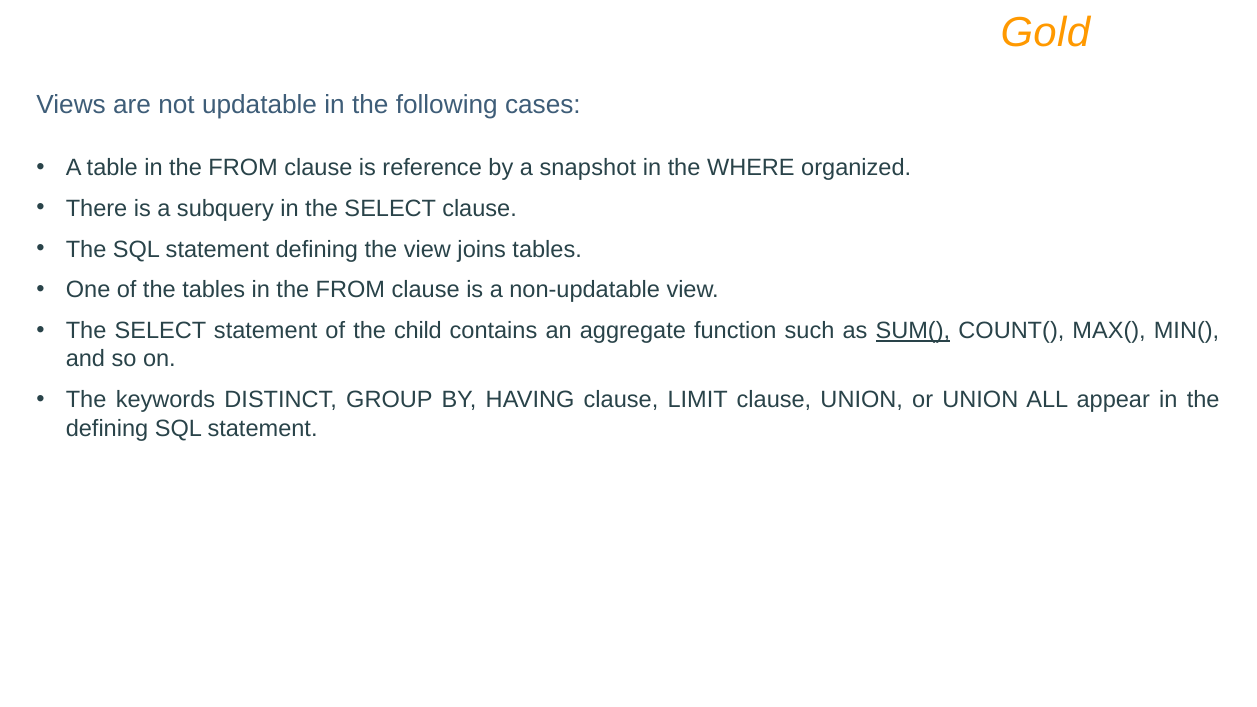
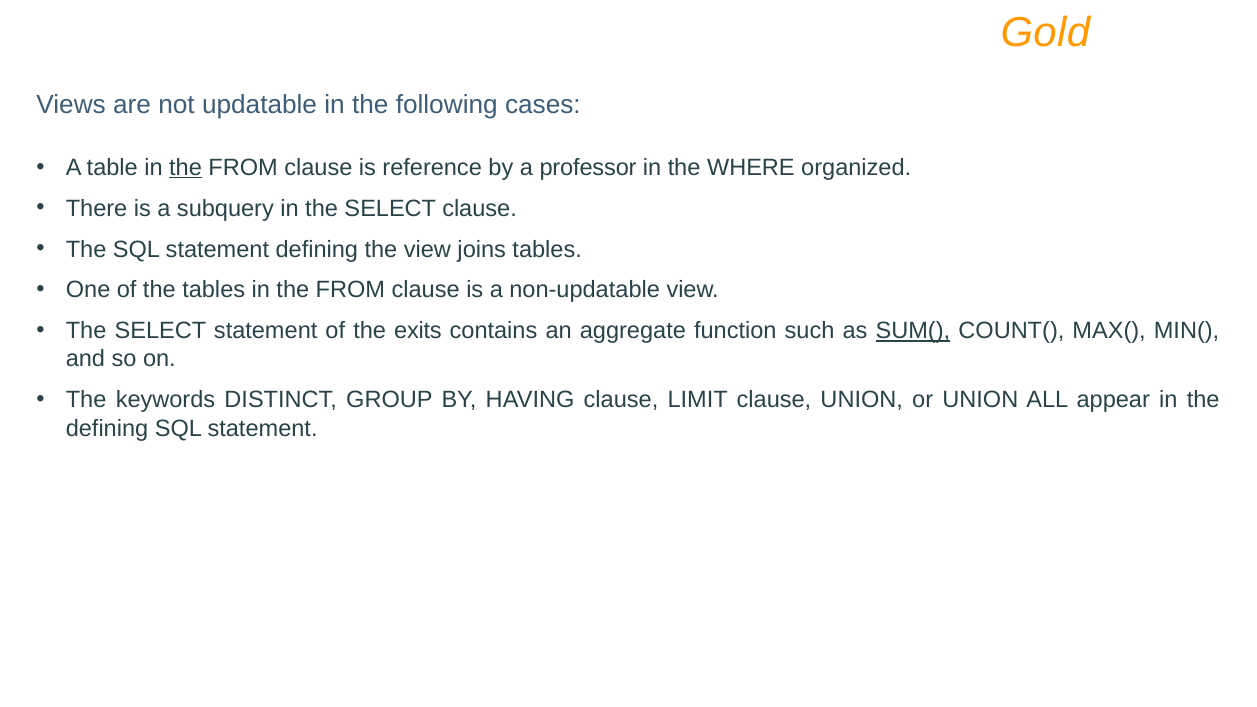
the at (186, 168) underline: none -> present
snapshot: snapshot -> professor
child: child -> exits
